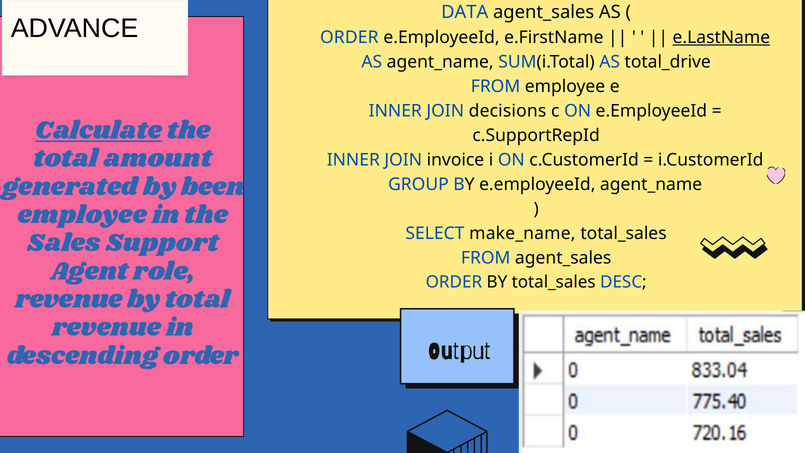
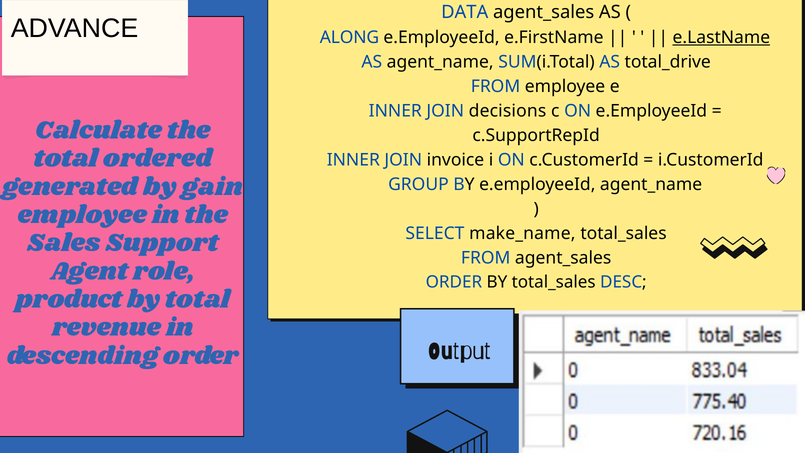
ORDER at (349, 37): ORDER -> ALONG
Calculate underline: present -> none
amount: amount -> ordered
been: been -> gain
revenue at (69, 299): revenue -> product
